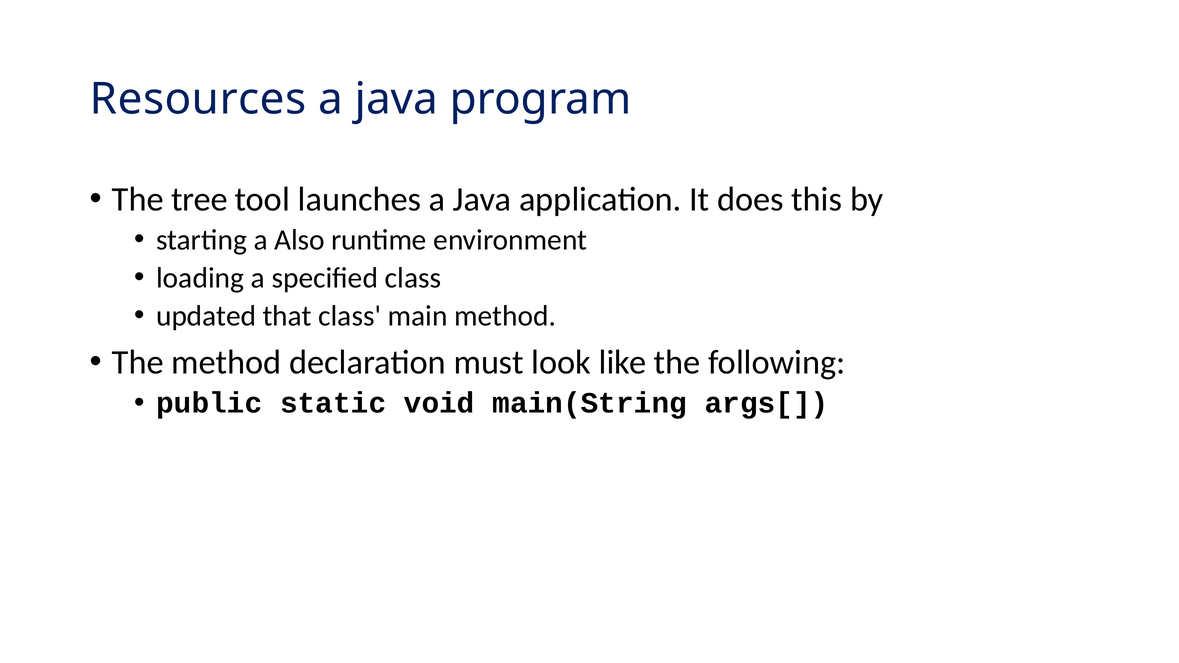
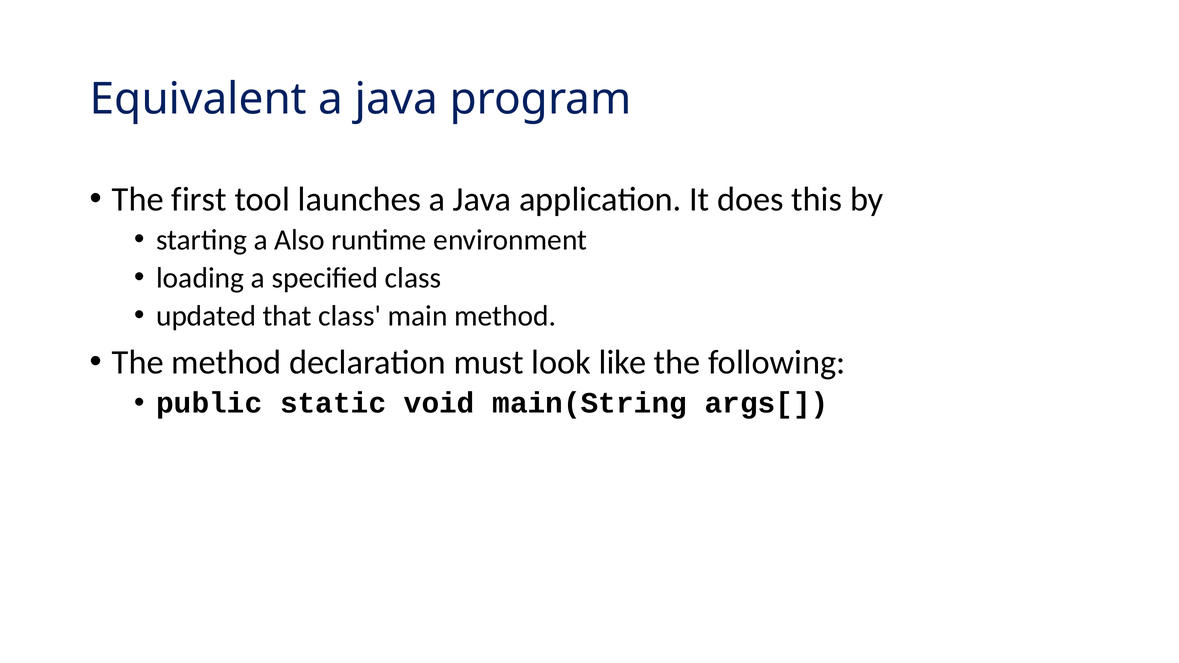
Resources: Resources -> Equivalent
tree: tree -> first
